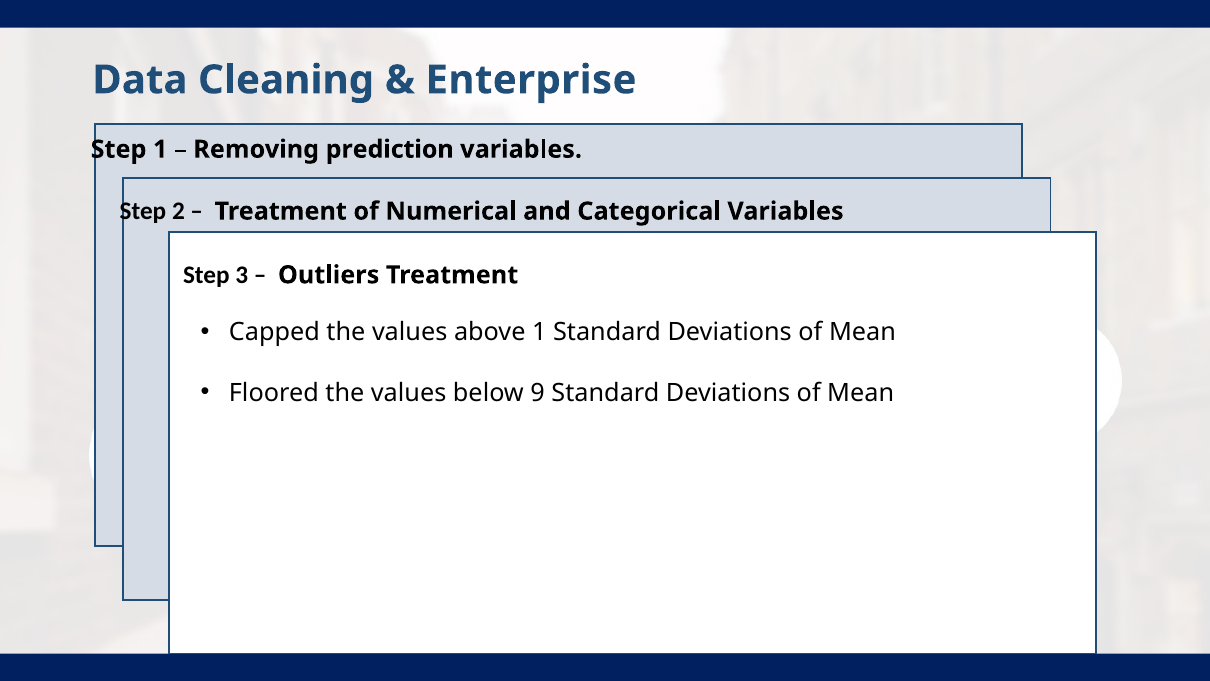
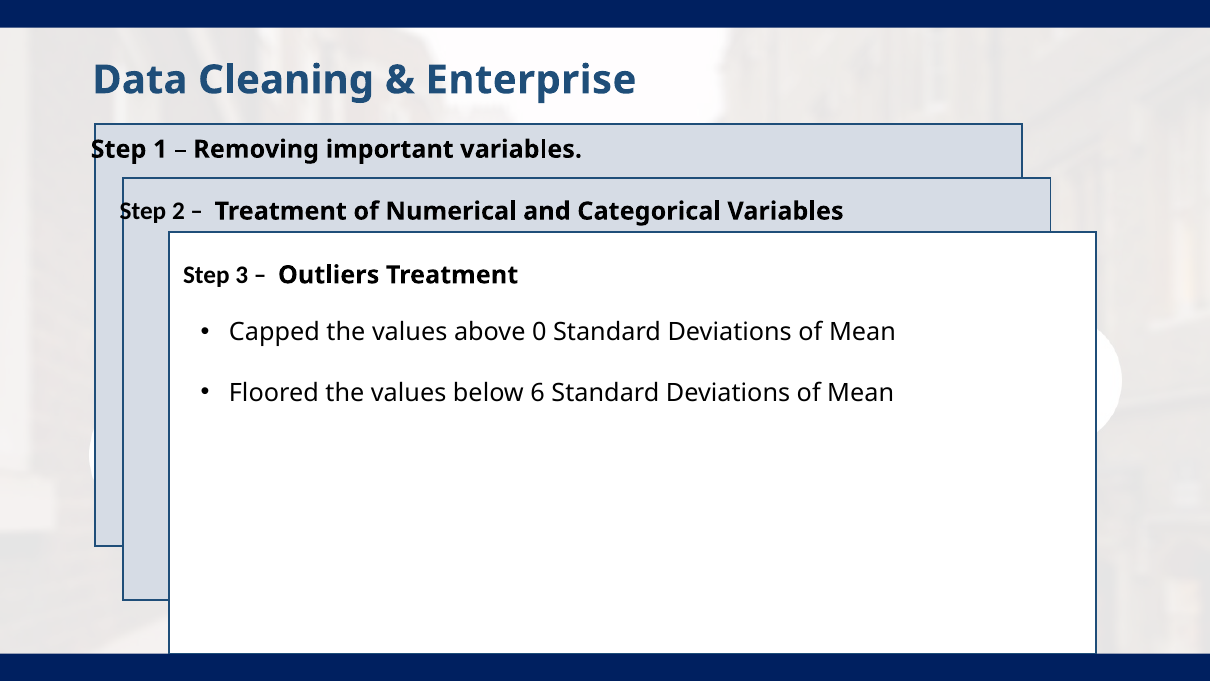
prediction: prediction -> important
above 1: 1 -> 0
9: 9 -> 6
